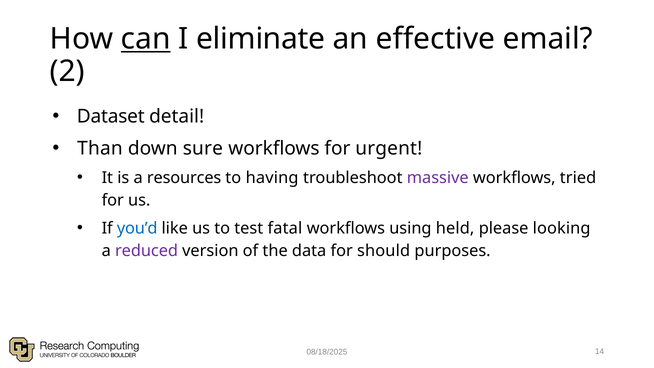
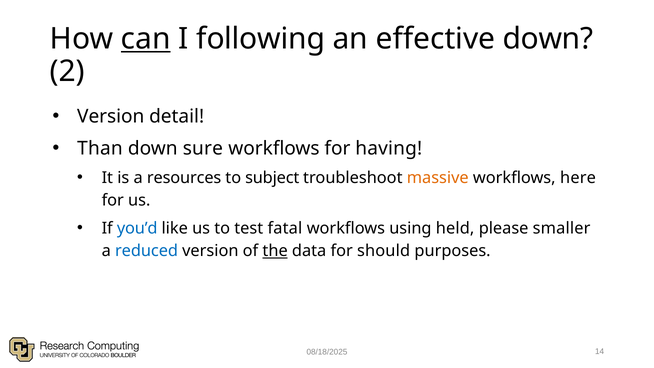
eliminate: eliminate -> following
effective email: email -> down
Dataset at (111, 117): Dataset -> Version
urgent: urgent -> having
having: having -> subject
massive colour: purple -> orange
tried: tried -> here
looking: looking -> smaller
reduced colour: purple -> blue
the underline: none -> present
